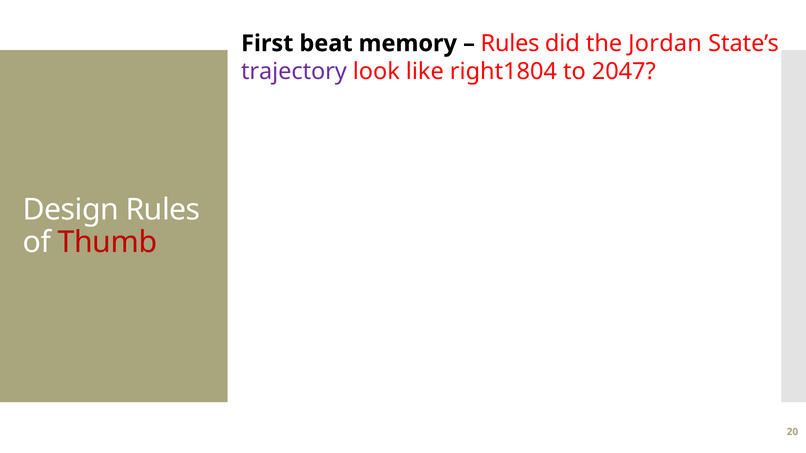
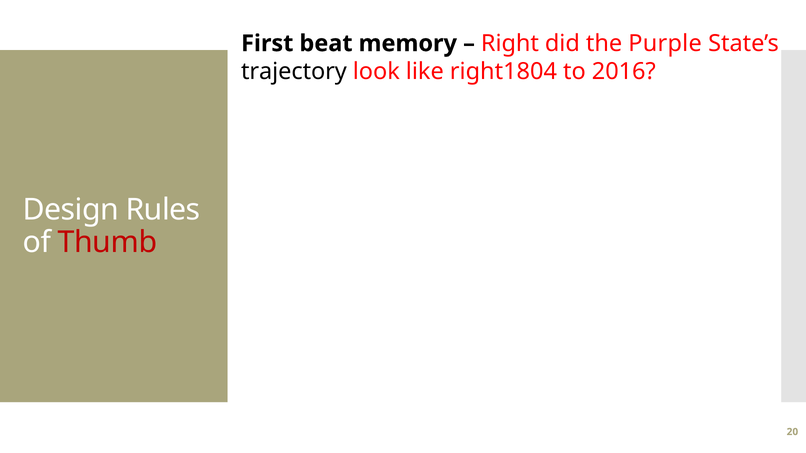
Rules at (510, 43): Rules -> Right
Jordan: Jordan -> Purple
trajectory colour: purple -> black
2047: 2047 -> 2016
